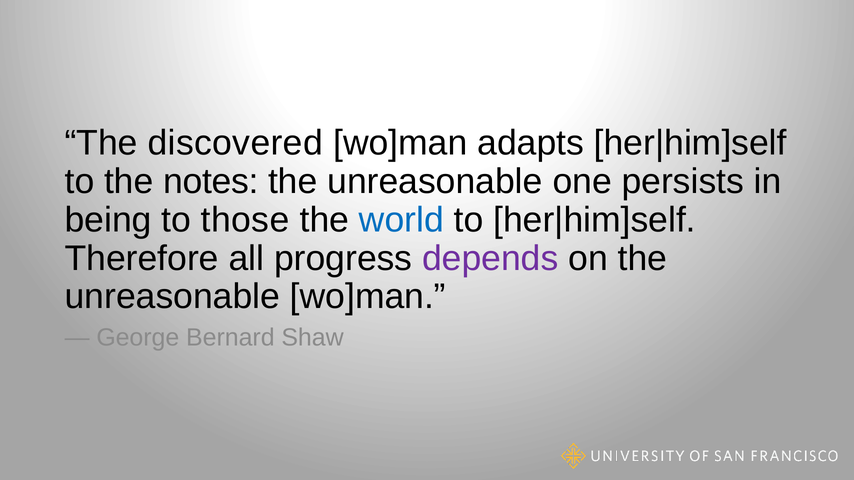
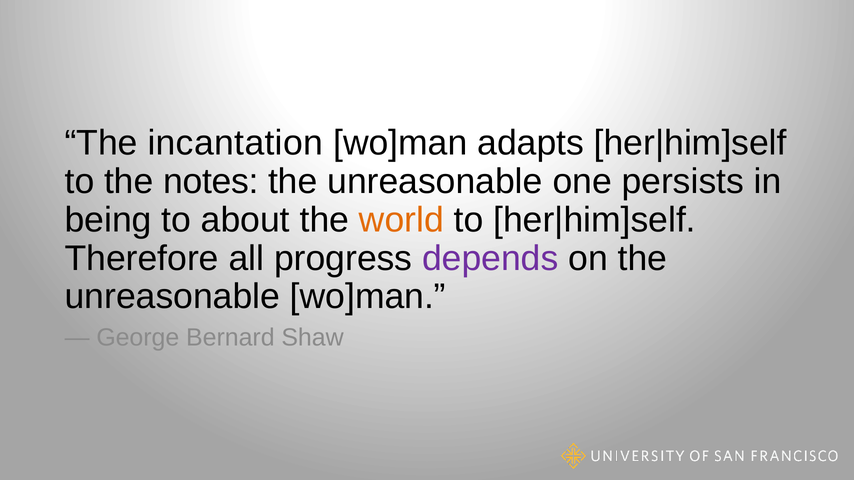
discovered: discovered -> incantation
those: those -> about
world colour: blue -> orange
